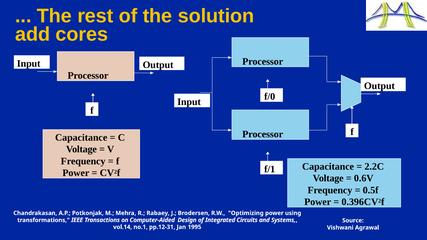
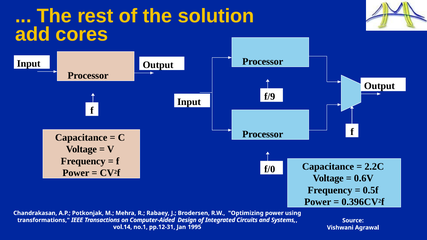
f/0: f/0 -> f/9
f/1: f/1 -> f/0
